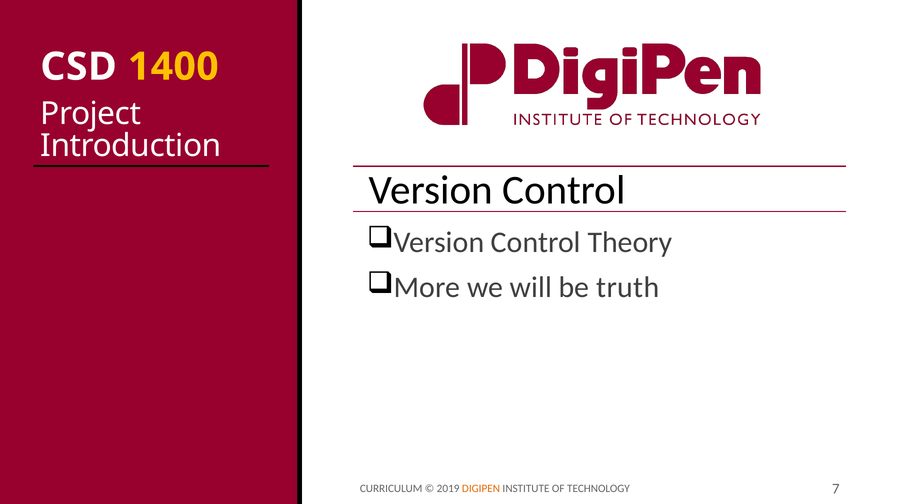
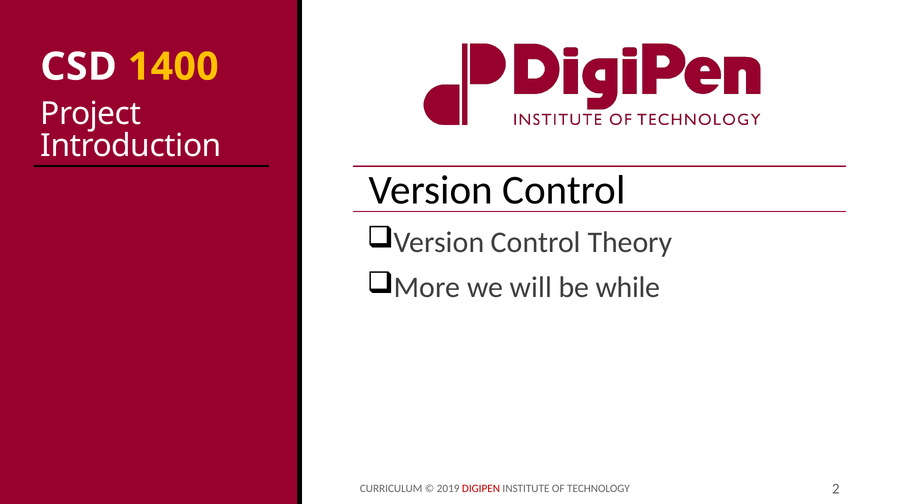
truth: truth -> while
DIGIPEN colour: orange -> red
7: 7 -> 2
